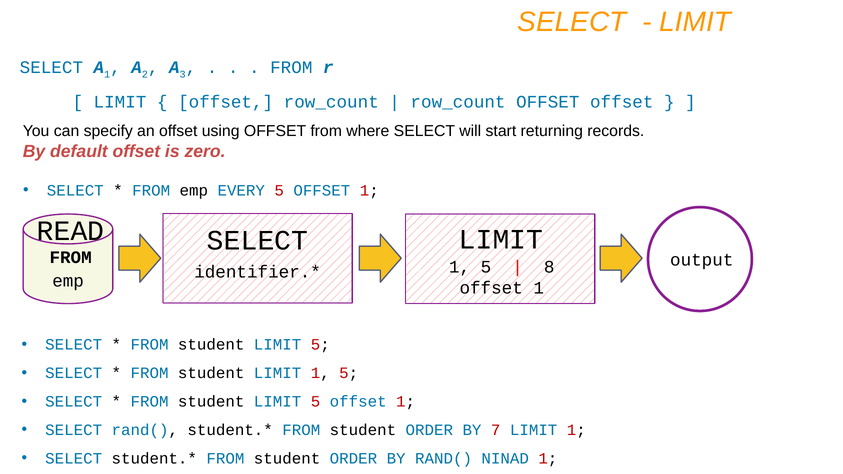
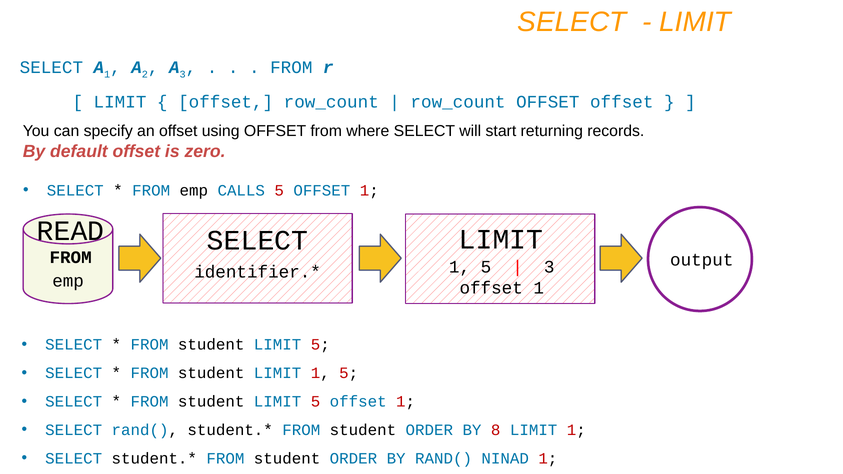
EVERY: EVERY -> CALLS
8 at (549, 267): 8 -> 3
7: 7 -> 8
